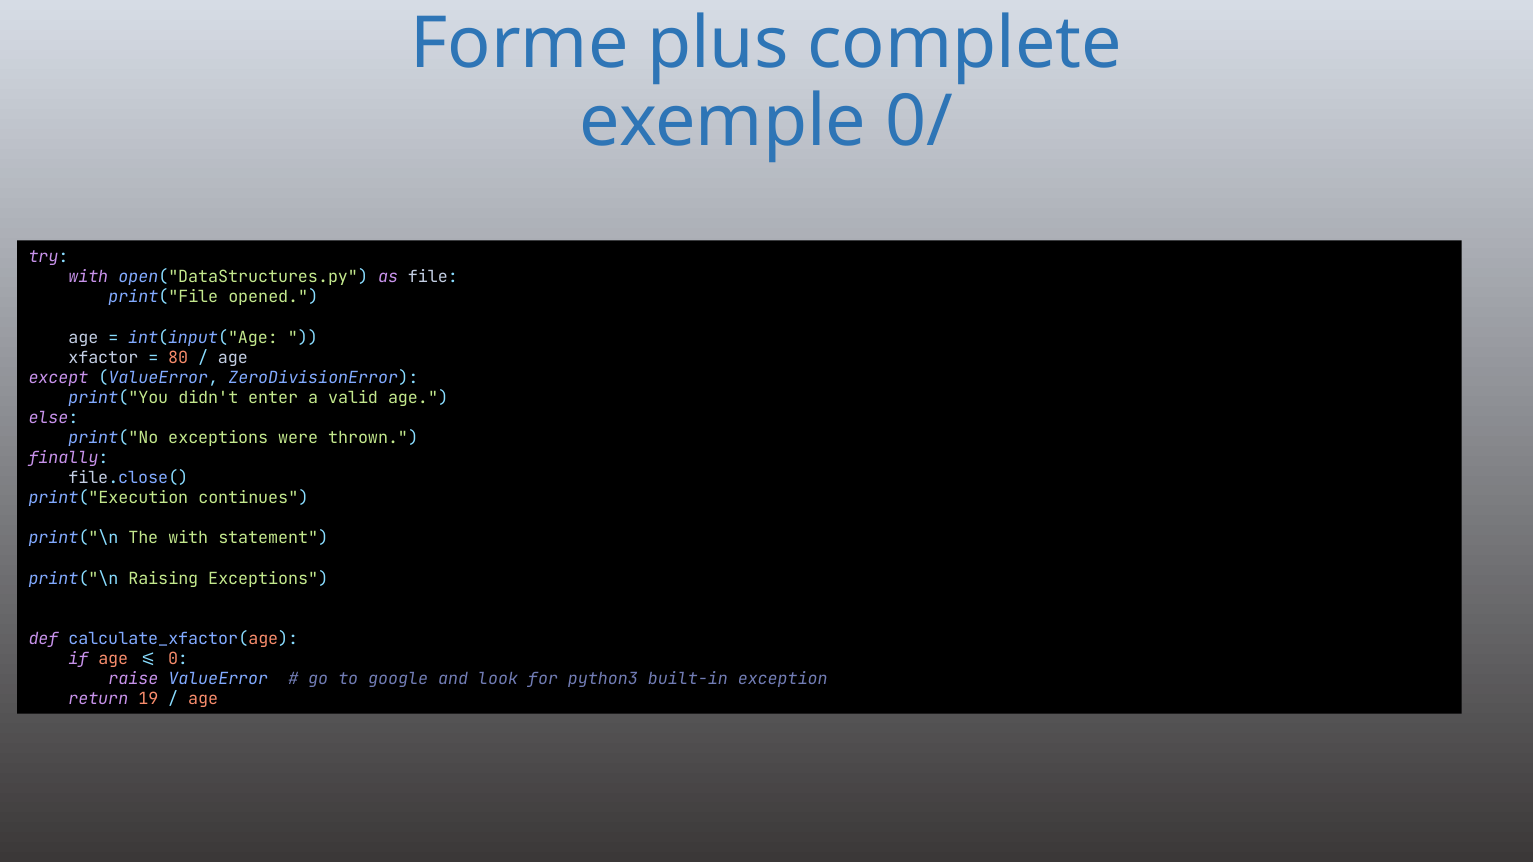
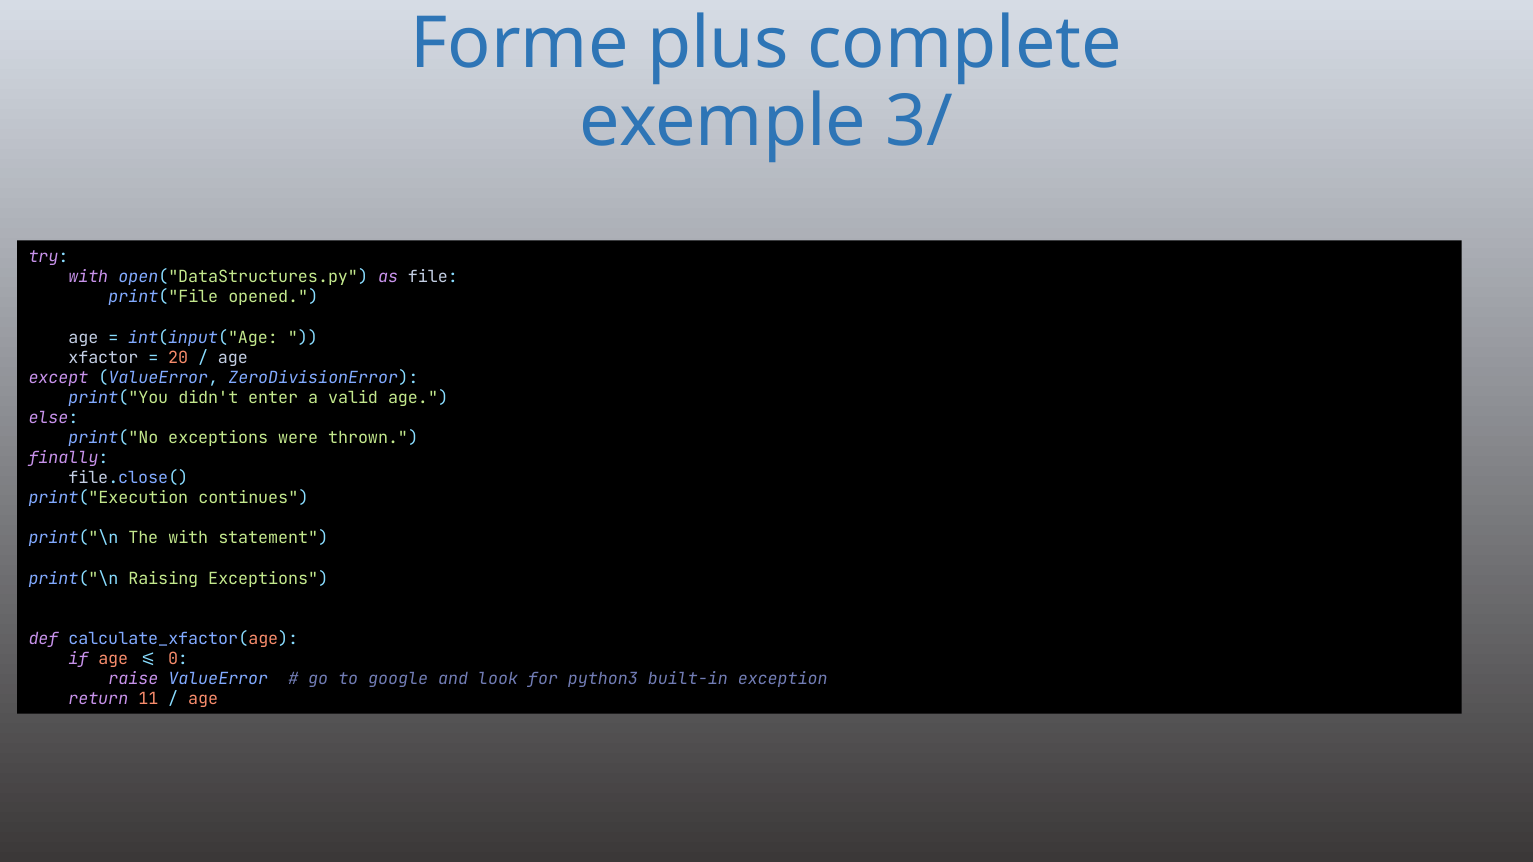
0/: 0/ -> 3/
80: 80 -> 20
19: 19 -> 11
